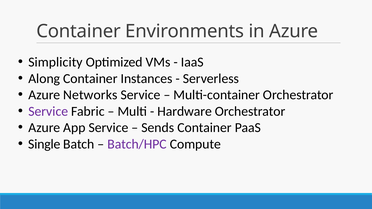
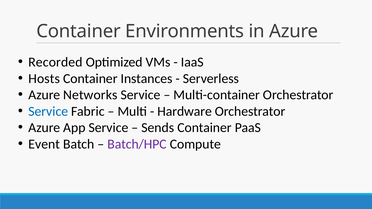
Simplicity: Simplicity -> Recorded
Along: Along -> Hosts
Service at (48, 111) colour: purple -> blue
Single: Single -> Event
